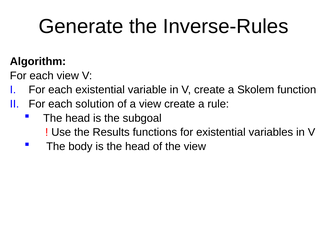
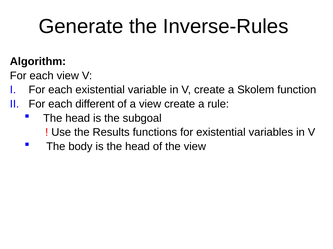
solution: solution -> different
